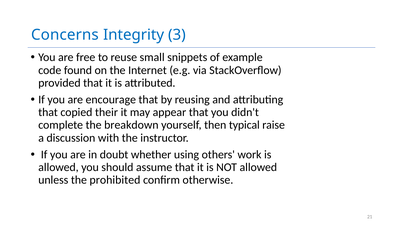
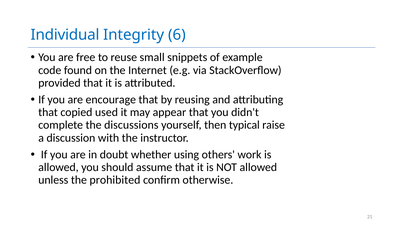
Concerns: Concerns -> Individual
3: 3 -> 6
their: their -> used
breakdown: breakdown -> discussions
